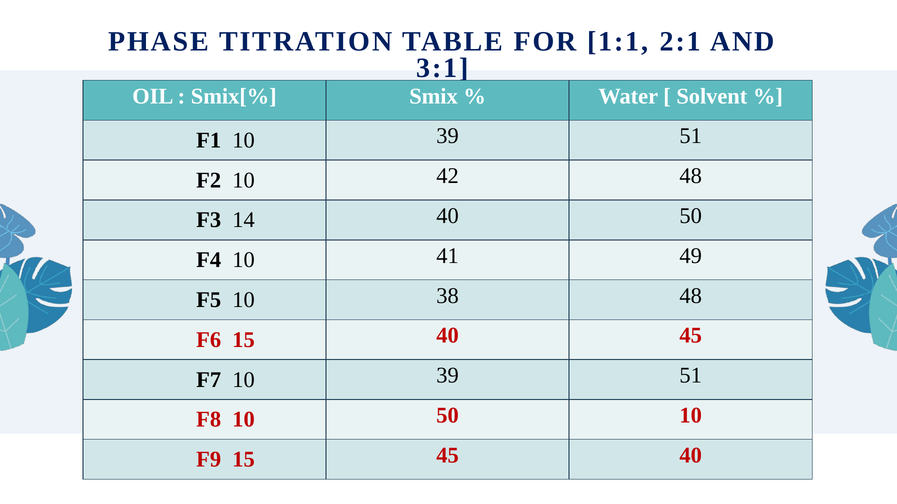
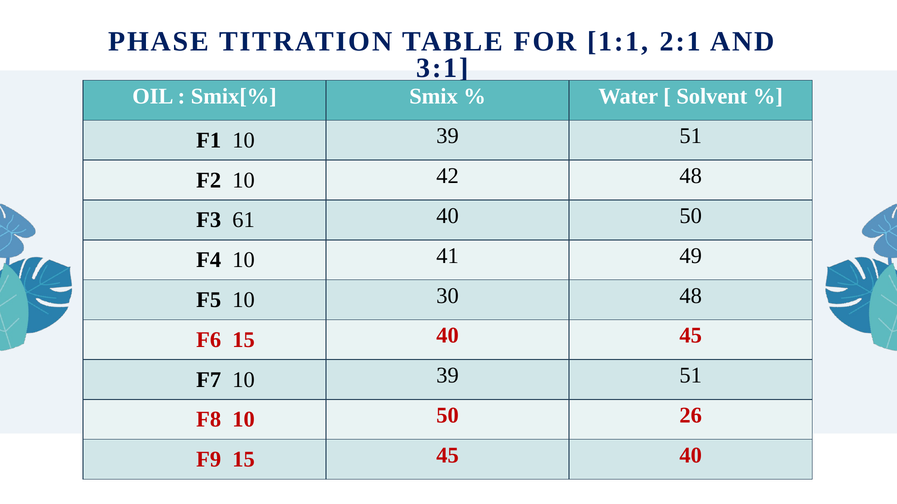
14: 14 -> 61
38: 38 -> 30
50 10: 10 -> 26
